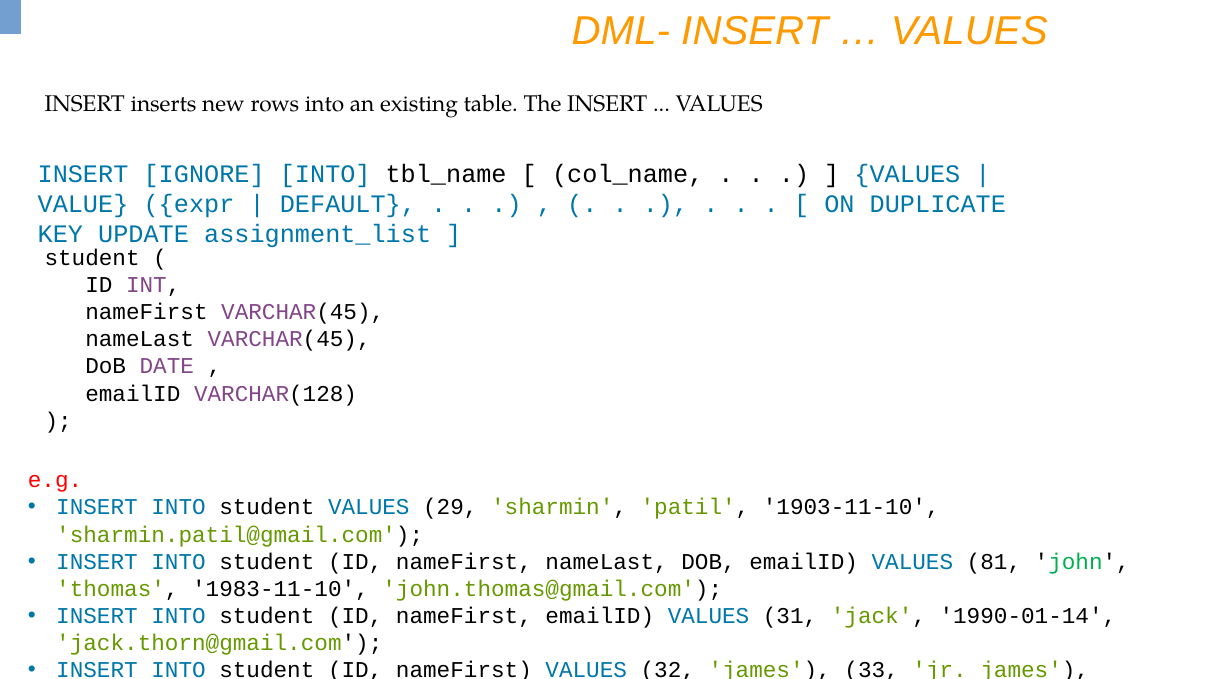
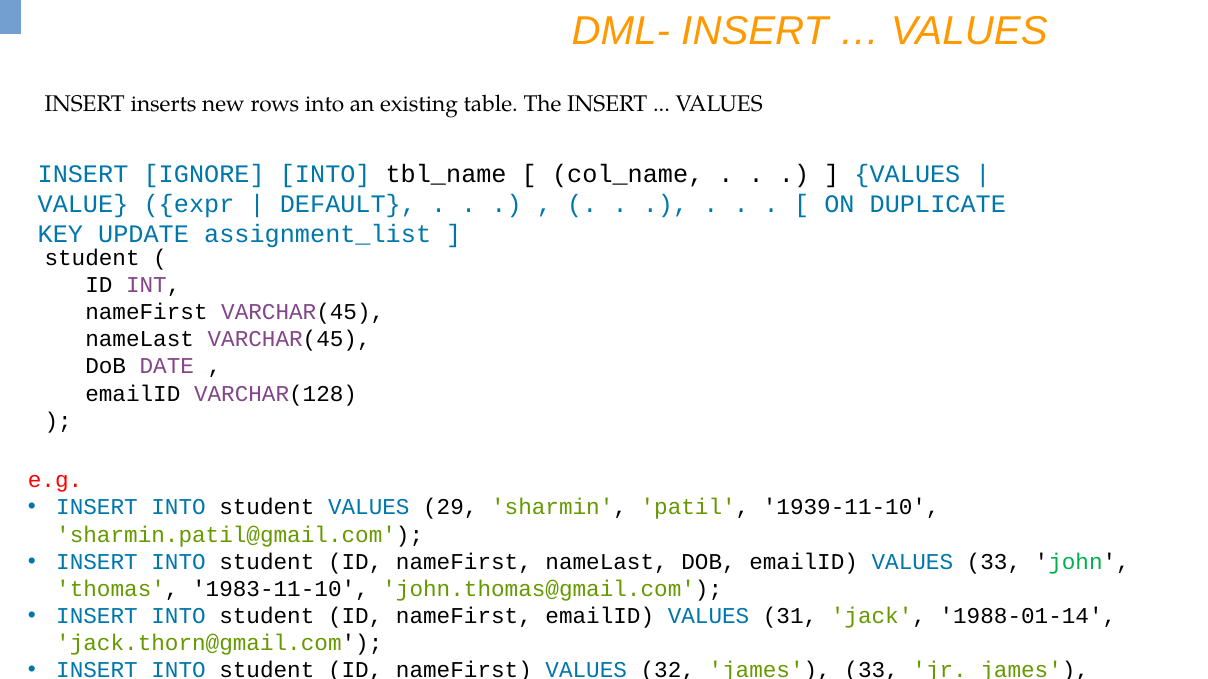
1903-11-10: 1903-11-10 -> 1939-11-10
VALUES 81: 81 -> 33
1990-01-14: 1990-01-14 -> 1988-01-14
